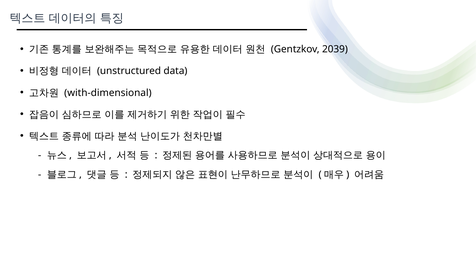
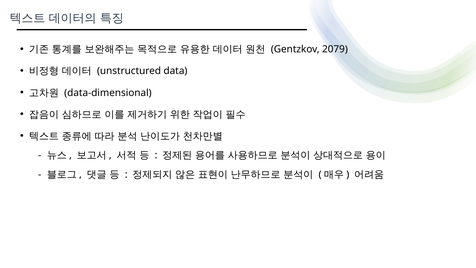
2039: 2039 -> 2079
with-dimensional: with-dimensional -> data-dimensional
